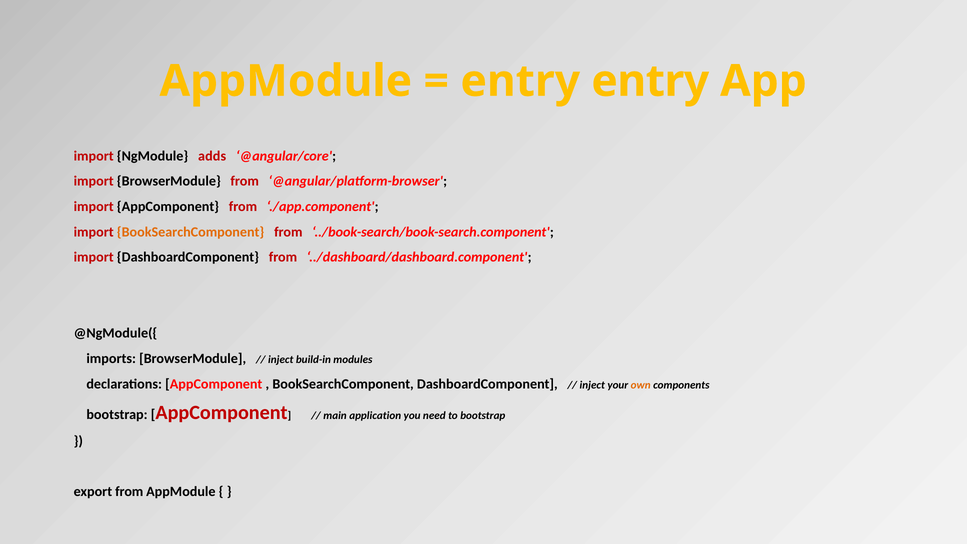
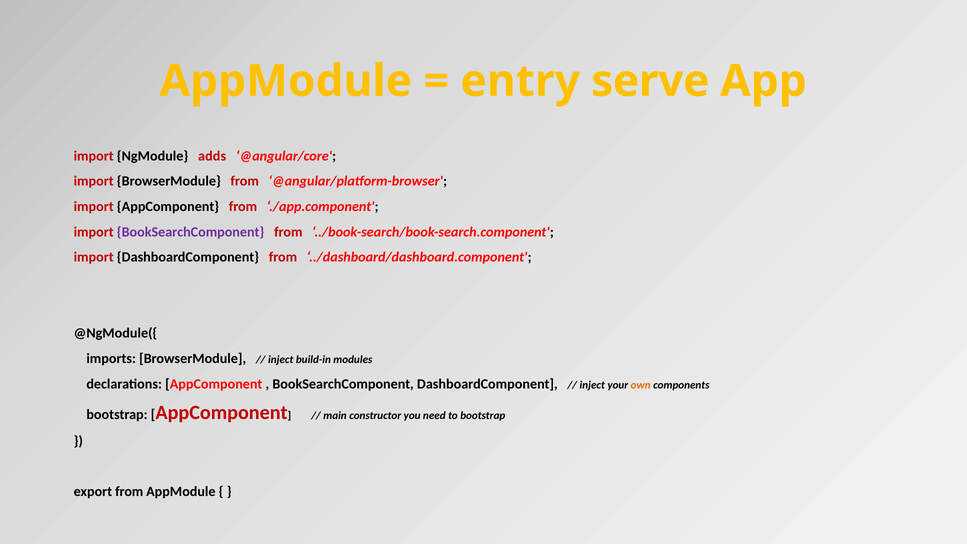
entry entry: entry -> serve
BookSearchComponent at (191, 232) colour: orange -> purple
application: application -> constructor
